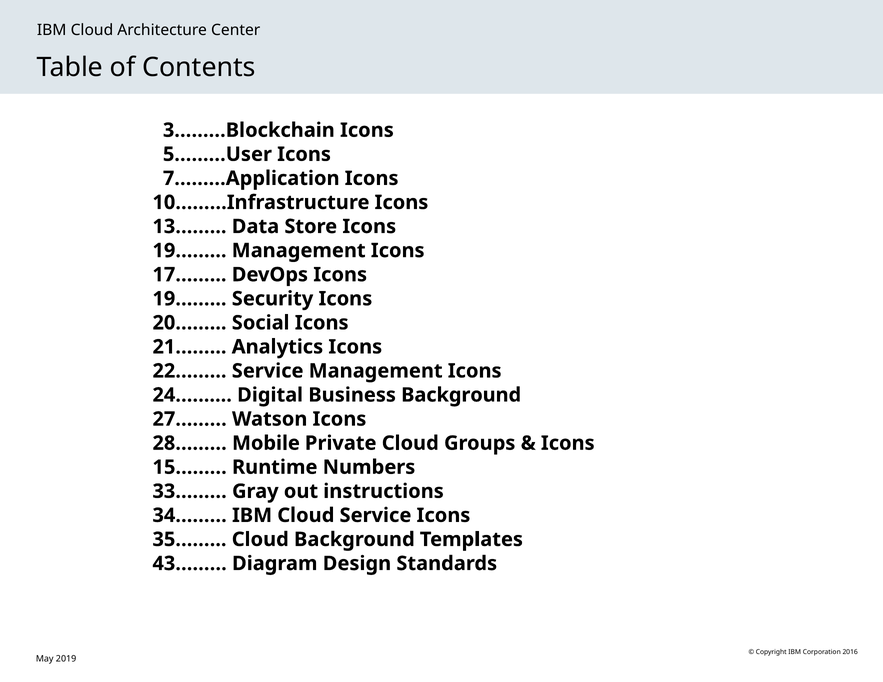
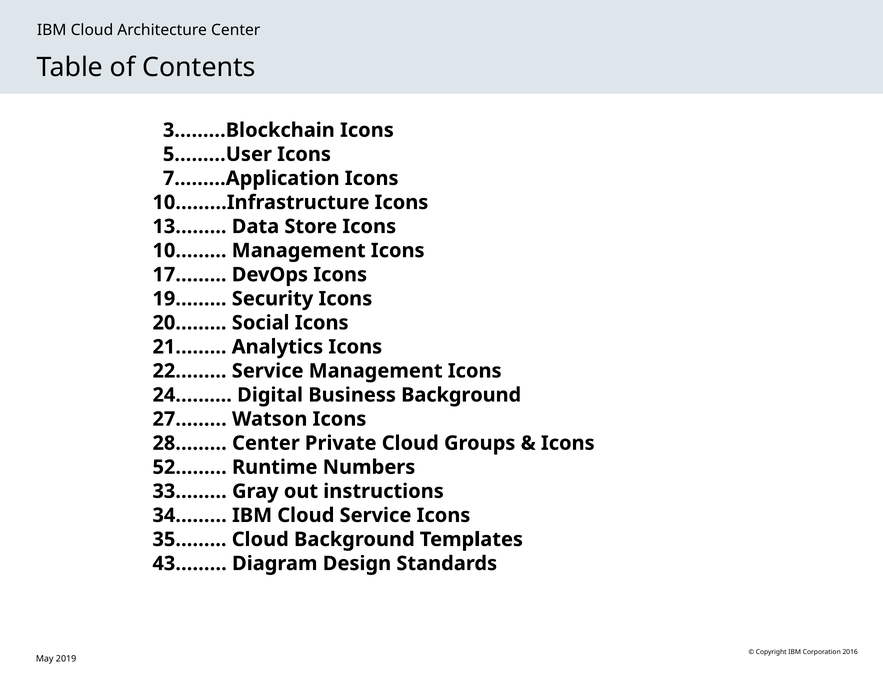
19…… at (190, 251): 19…… -> 10……
28……… Mobile: Mobile -> Center
15………: 15……… -> 52………
